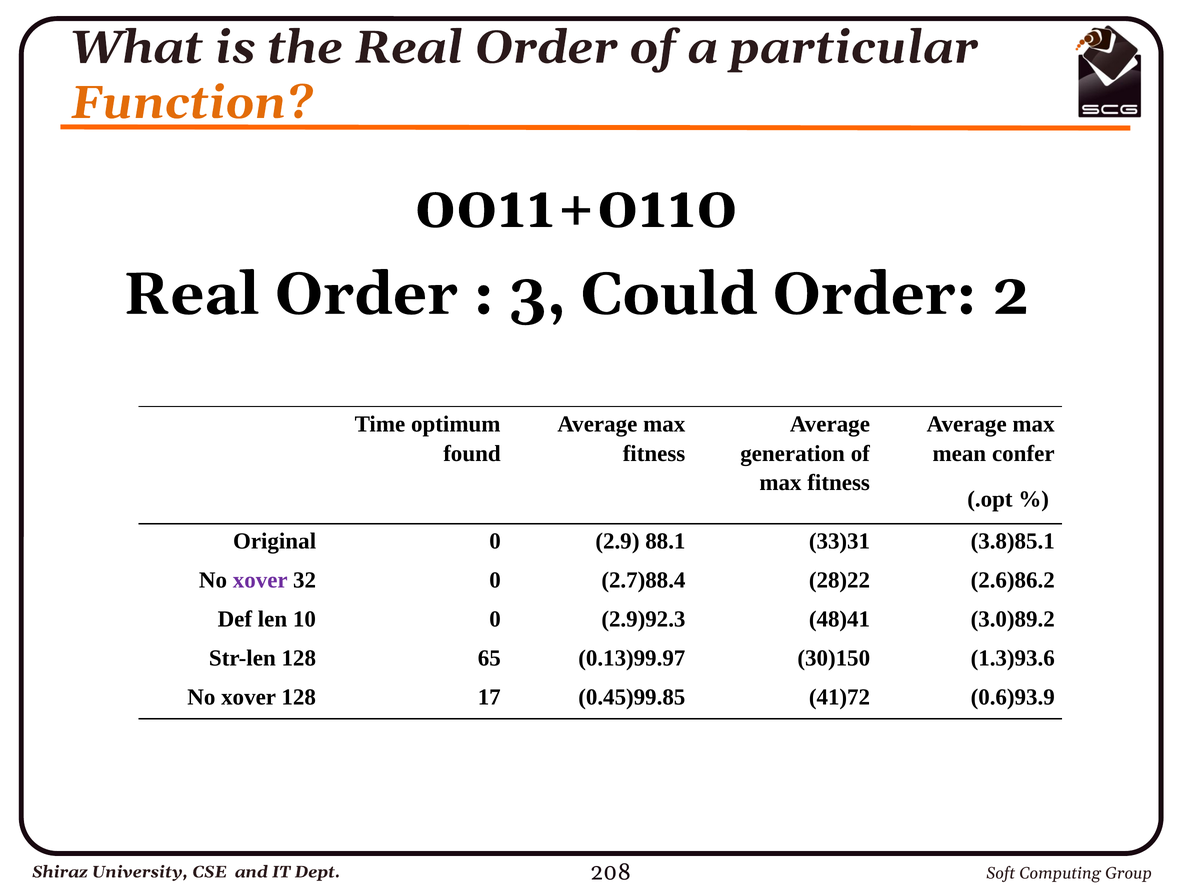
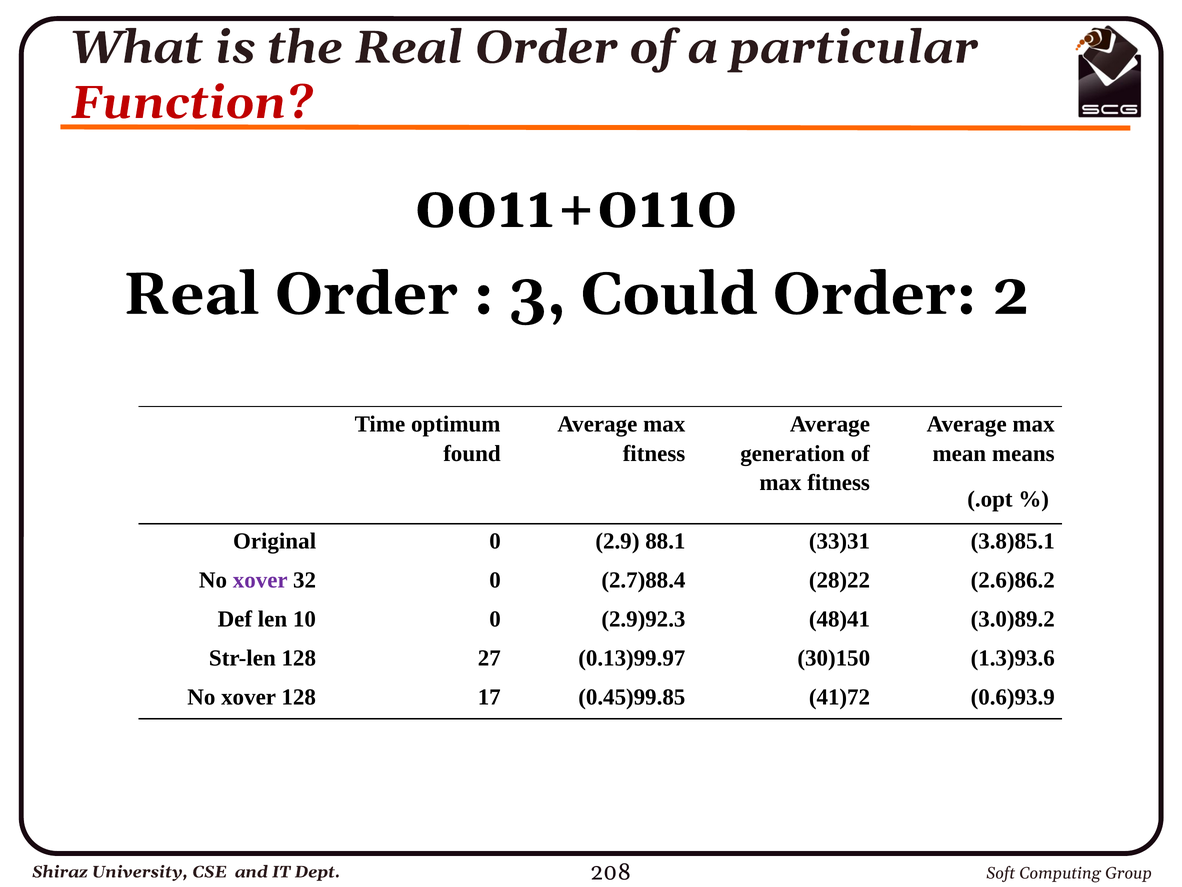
Function colour: orange -> red
confer: confer -> means
65: 65 -> 27
